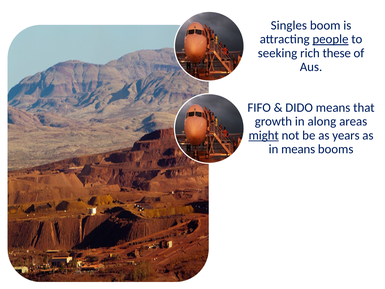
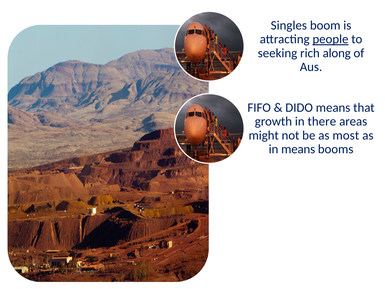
these: these -> along
along: along -> there
might underline: present -> none
years: years -> most
